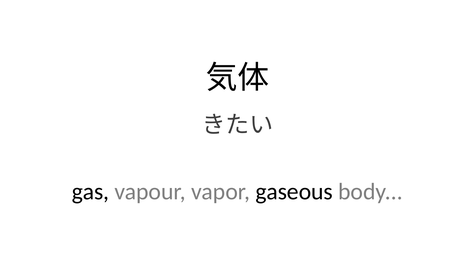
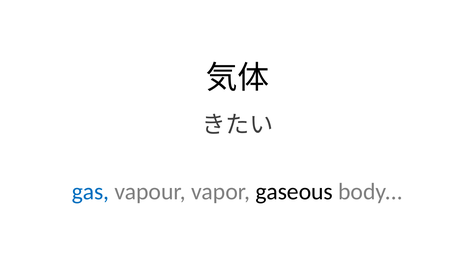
gas colour: black -> blue
